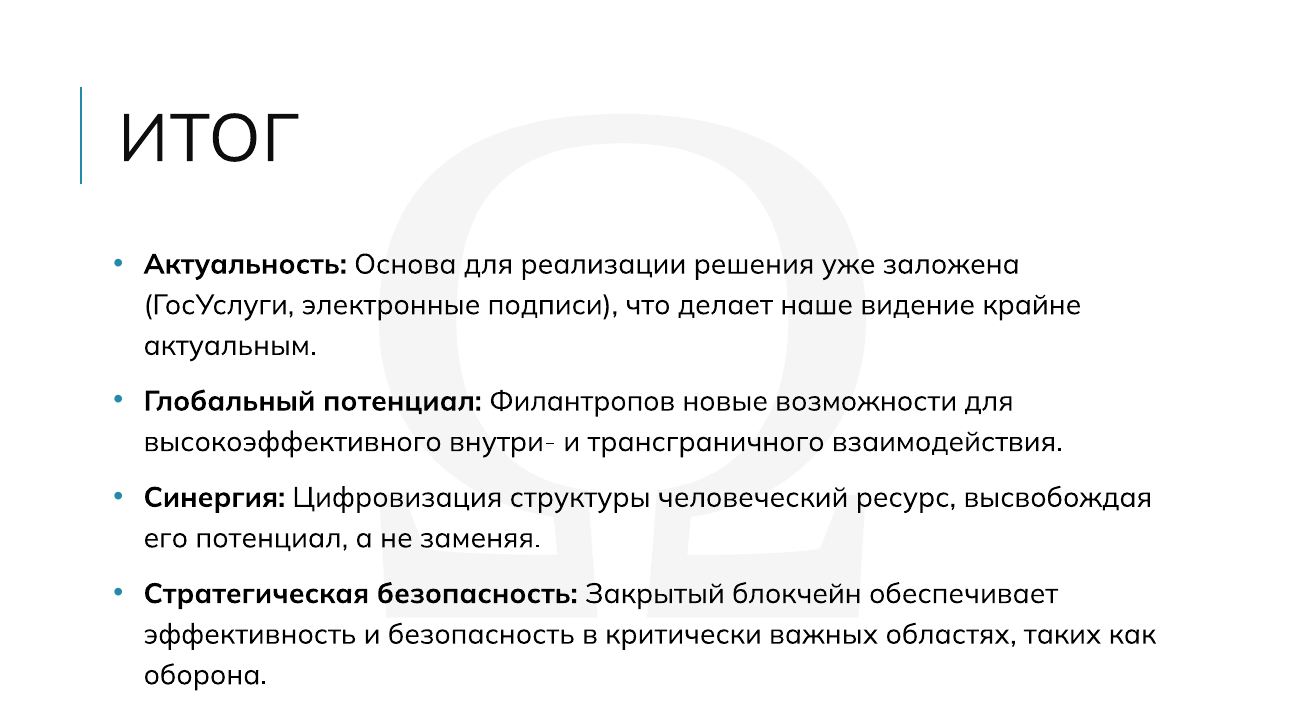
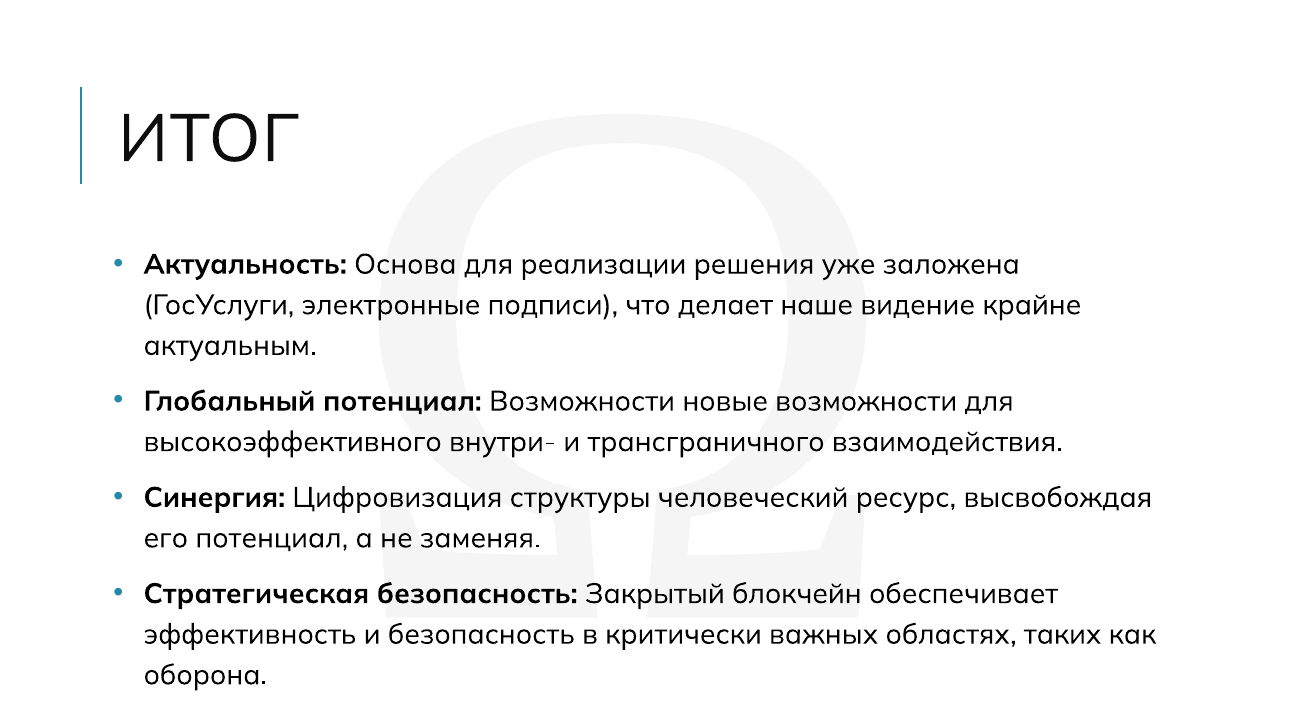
потенциал Филантропов: Филантропов -> Возможности
